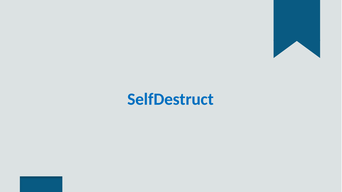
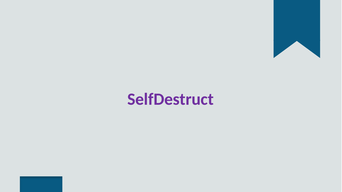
SelfDestruct colour: blue -> purple
